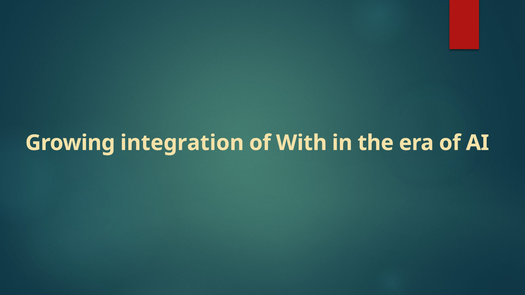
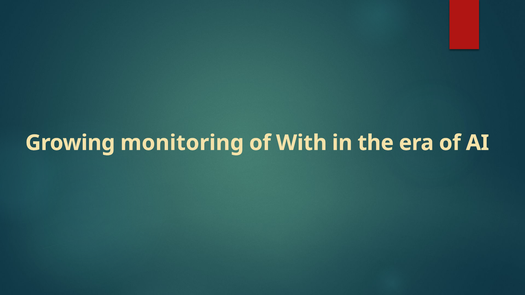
integration: integration -> monitoring
